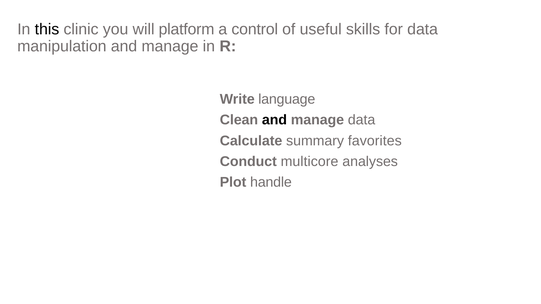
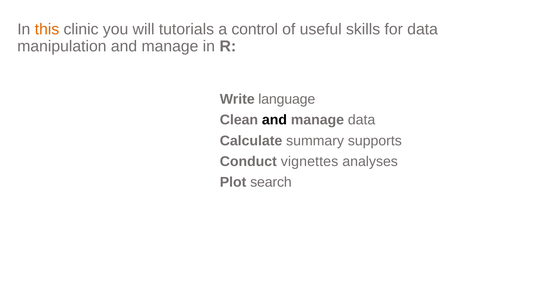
this colour: black -> orange
platform: platform -> tutorials
favorites: favorites -> supports
multicore: multicore -> vignettes
handle: handle -> search
